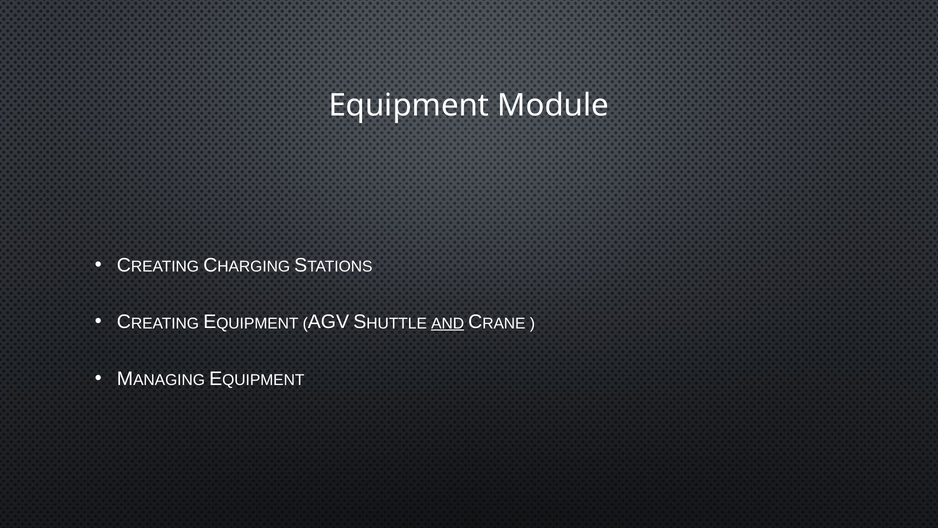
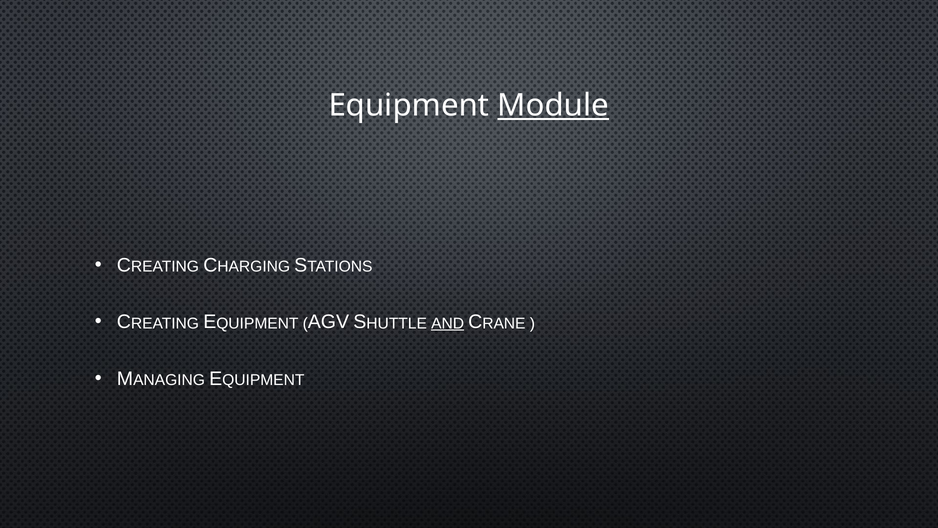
Module underline: none -> present
